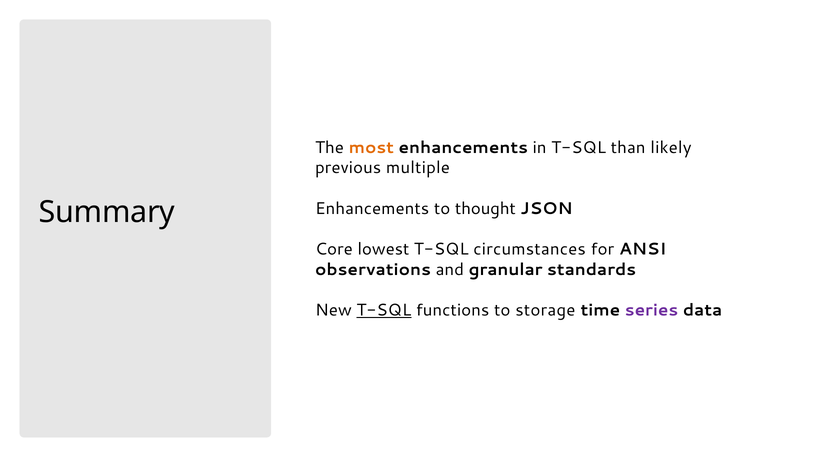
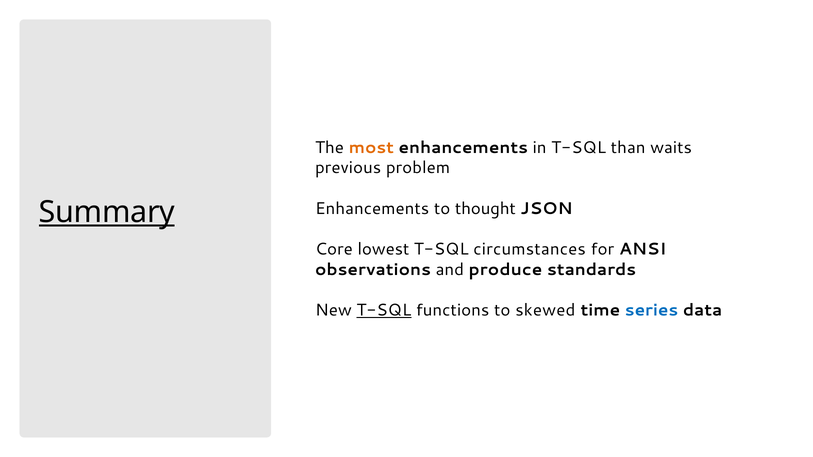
likely: likely -> waits
multiple: multiple -> problem
Summary underline: none -> present
granular: granular -> produce
storage: storage -> skewed
series colour: purple -> blue
